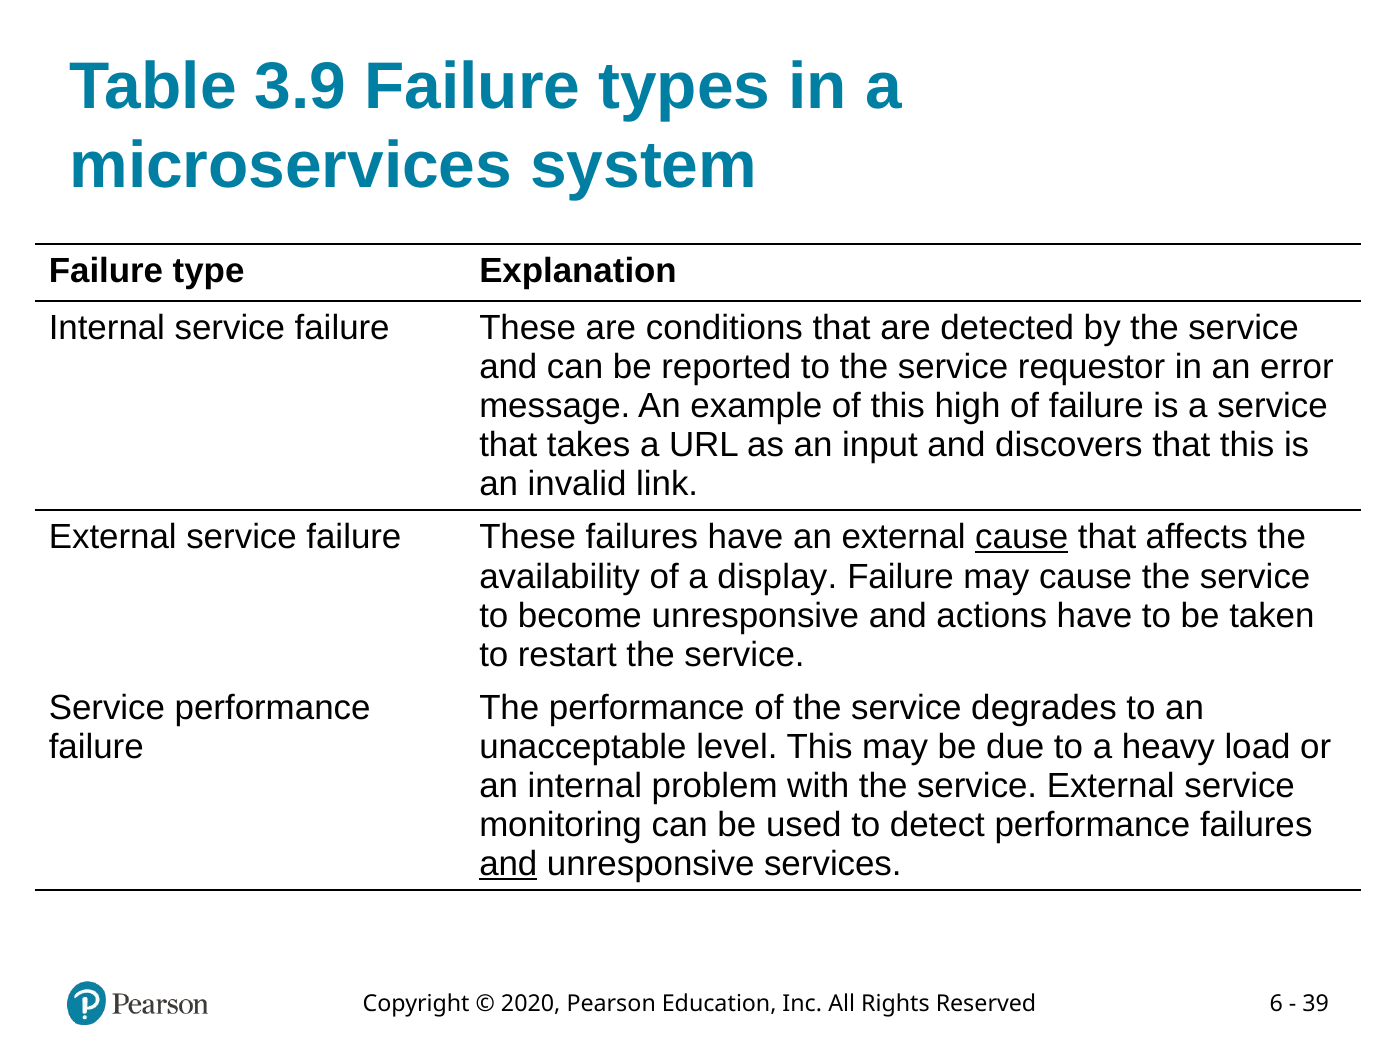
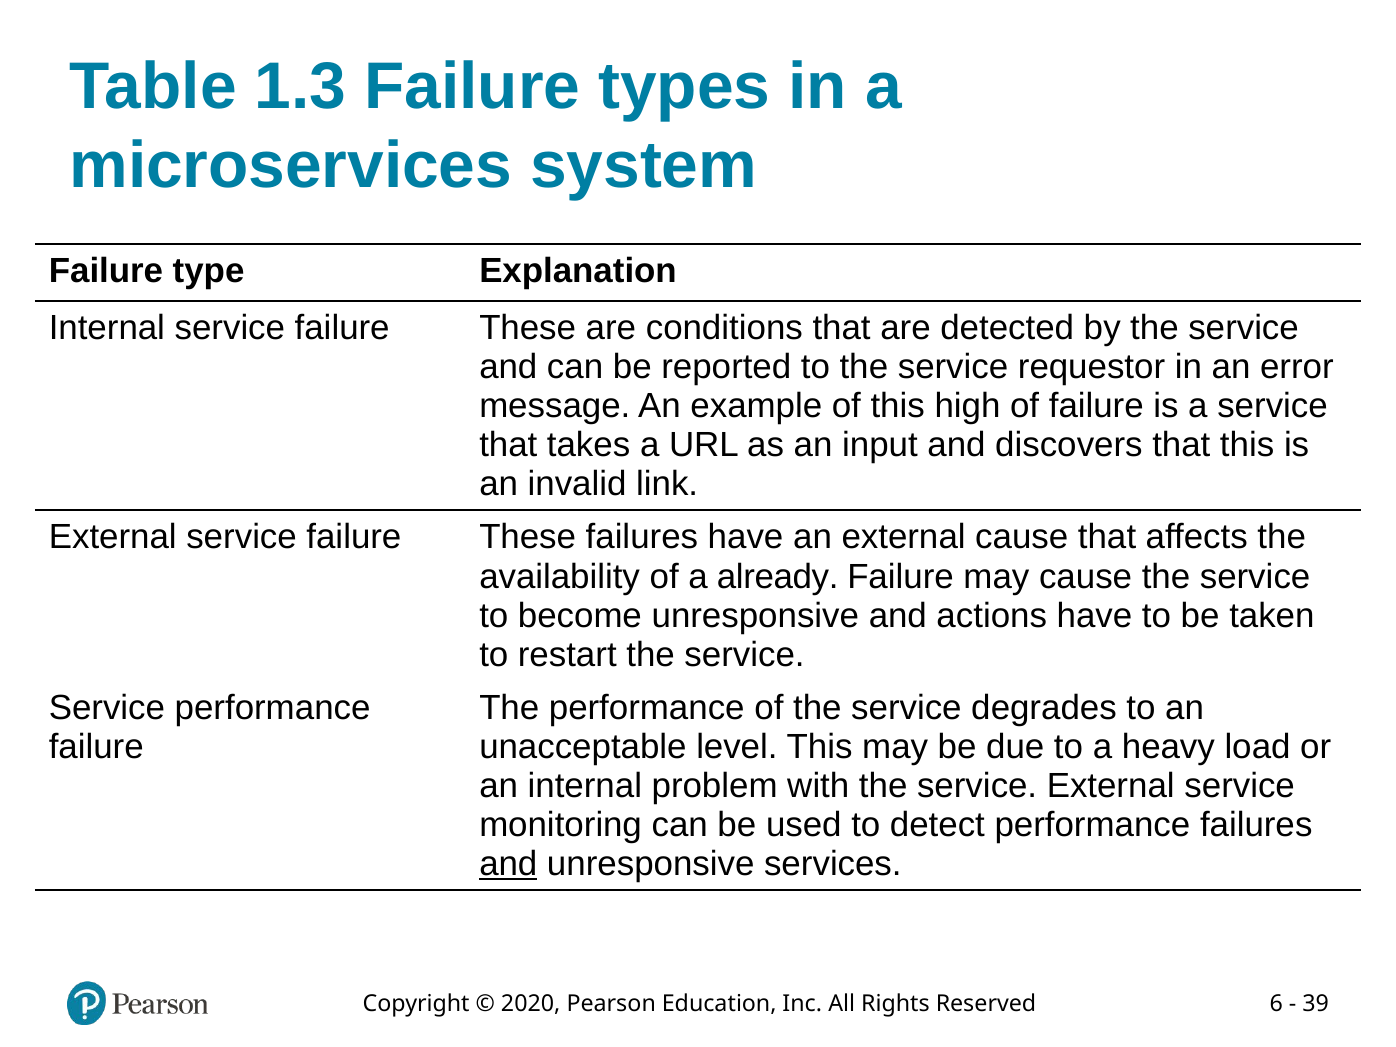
3.9: 3.9 -> 1.3
cause at (1022, 537) underline: present -> none
display: display -> already
